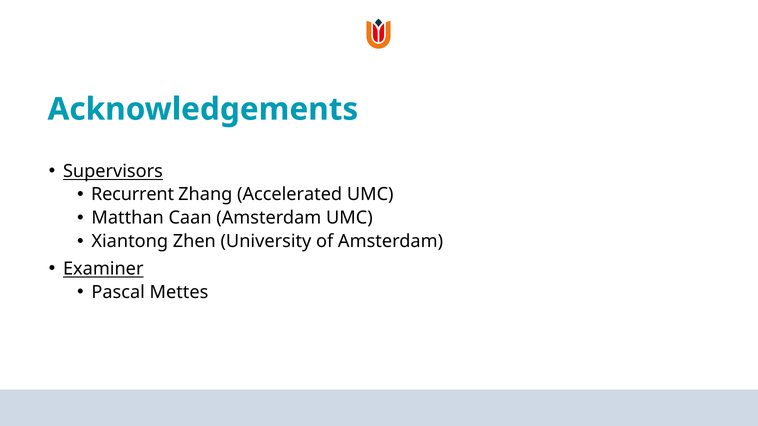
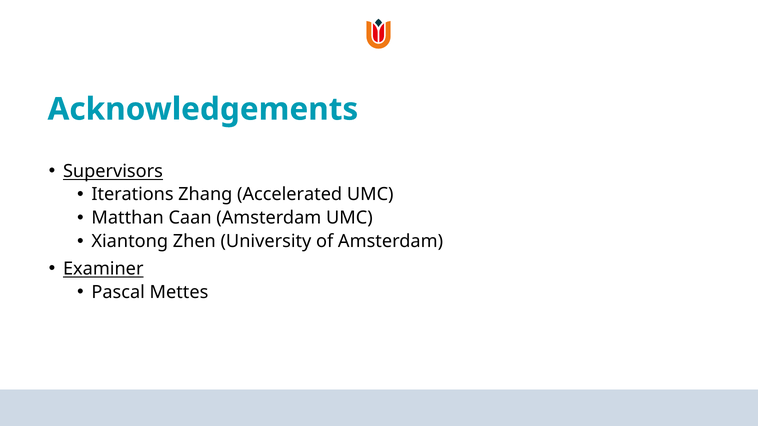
Recurrent: Recurrent -> Iterations
